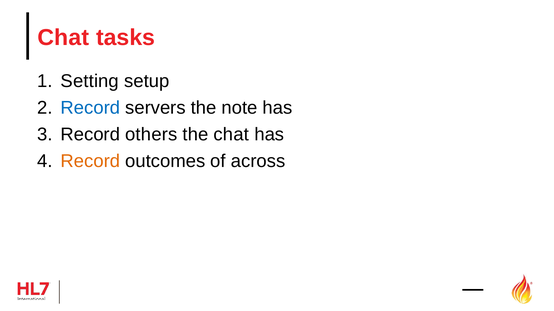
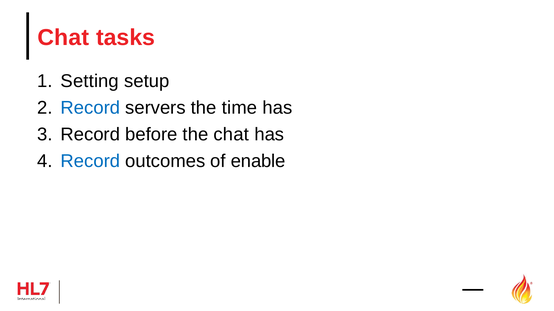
note: note -> time
others: others -> before
Record at (90, 161) colour: orange -> blue
across: across -> enable
